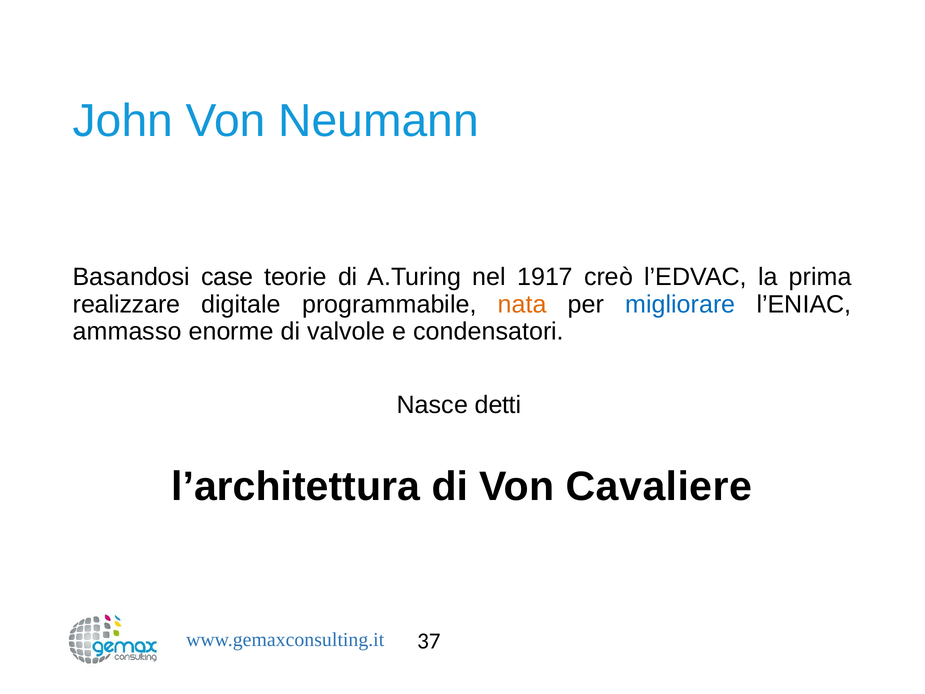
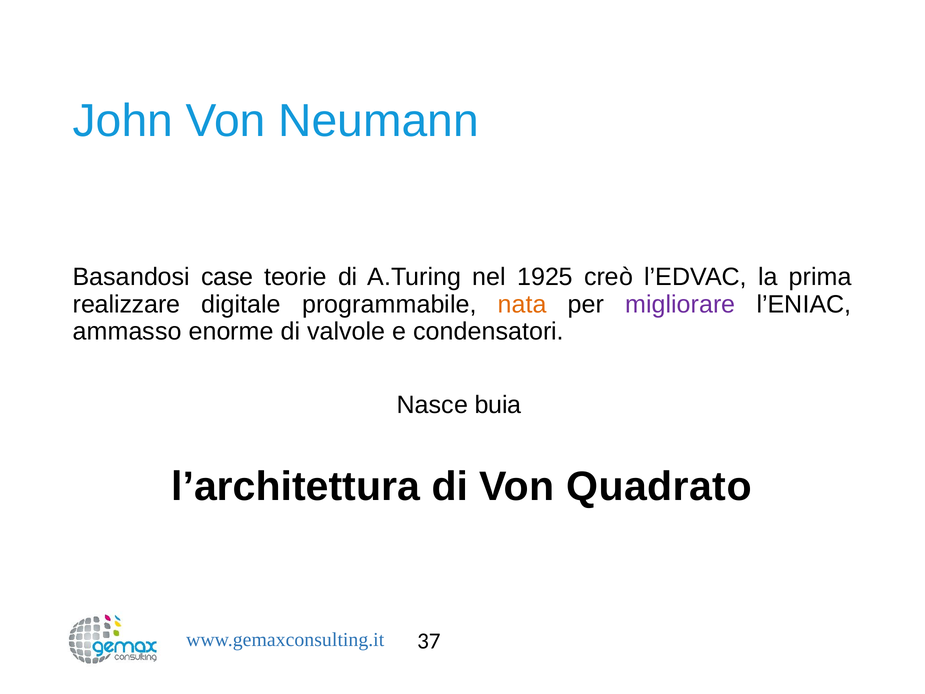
1917: 1917 -> 1925
migliorare colour: blue -> purple
detti: detti -> buia
Cavaliere: Cavaliere -> Quadrato
